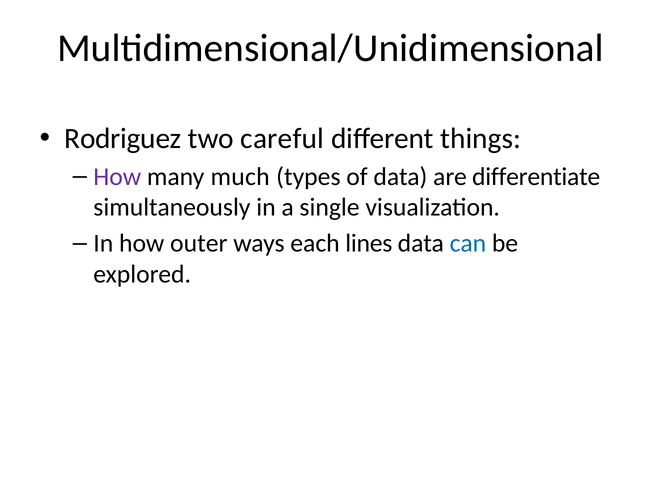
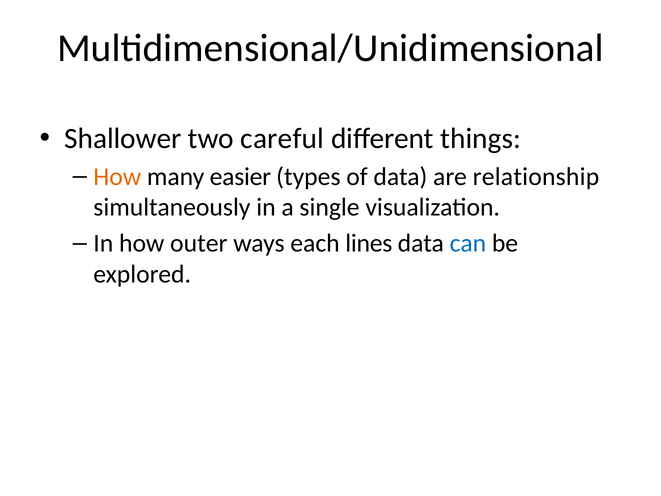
Rodriguez: Rodriguez -> Shallower
How at (117, 177) colour: purple -> orange
much: much -> easier
differentiate: differentiate -> relationship
